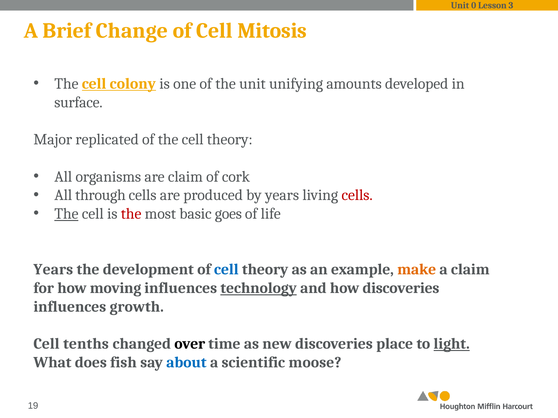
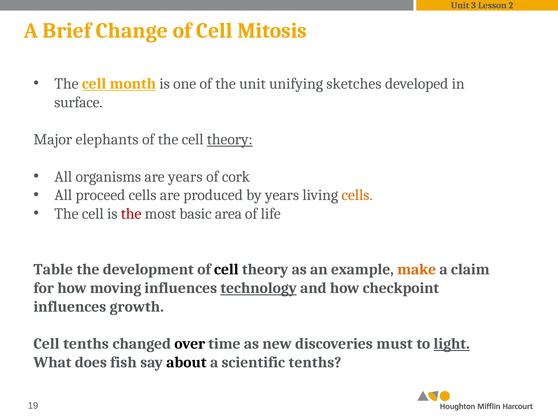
0: 0 -> 3
3: 3 -> 2
colony: colony -> month
amounts: amounts -> sketches
replicated: replicated -> elephants
theory at (230, 140) underline: none -> present
are claim: claim -> years
through: through -> proceed
cells at (357, 195) colour: red -> orange
The at (66, 214) underline: present -> none
goes: goes -> area
Years at (53, 270): Years -> Table
cell at (226, 270) colour: blue -> black
how discoveries: discoveries -> checkpoint
place: place -> must
about colour: blue -> black
scientific moose: moose -> tenths
